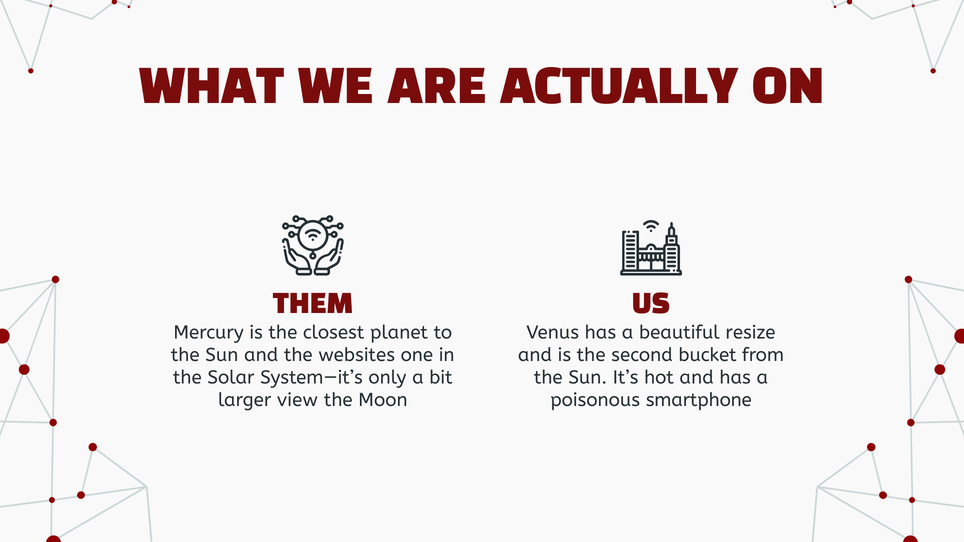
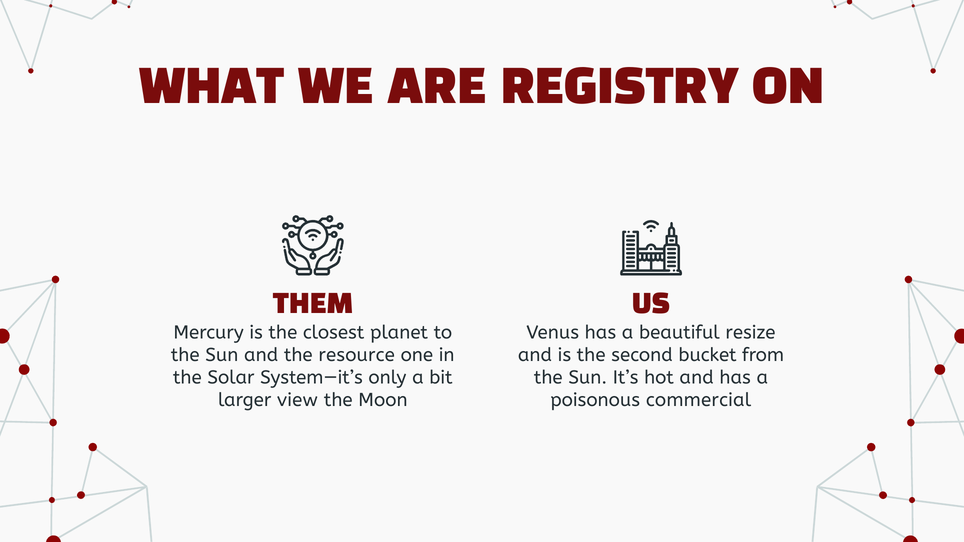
ACTUALLY: ACTUALLY -> REGISTRY
websites: websites -> resource
smartphone: smartphone -> commercial
